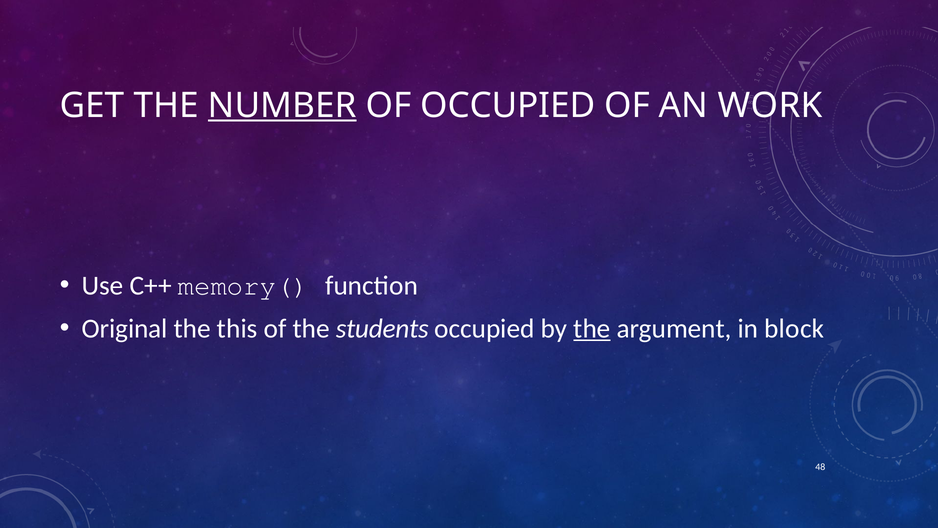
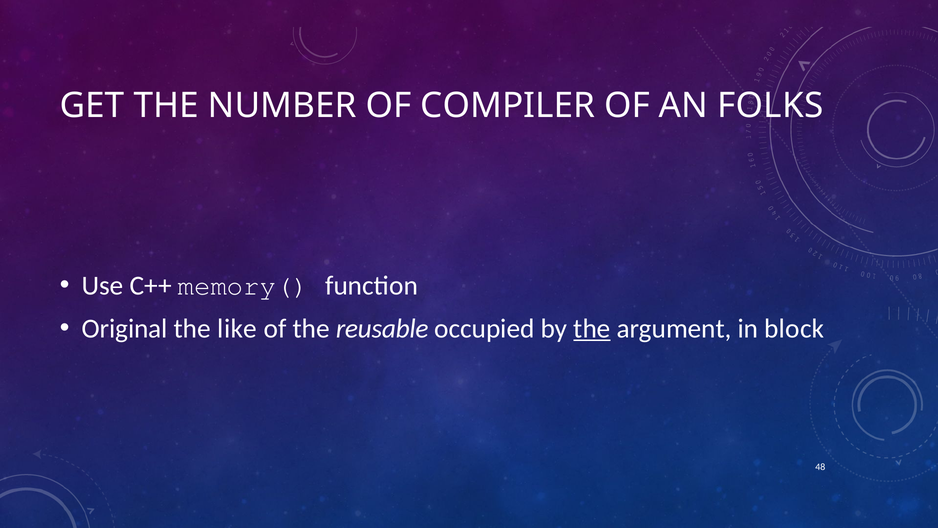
NUMBER underline: present -> none
OF OCCUPIED: OCCUPIED -> COMPILER
WORK: WORK -> FOLKS
this: this -> like
students: students -> reusable
